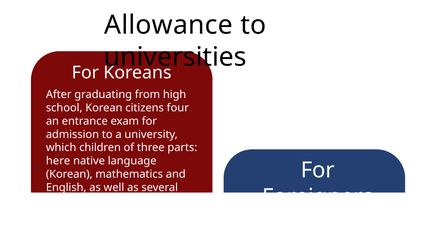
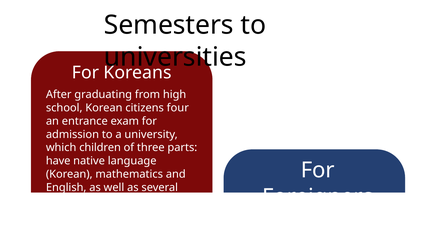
Allowance: Allowance -> Semesters
here: here -> have
